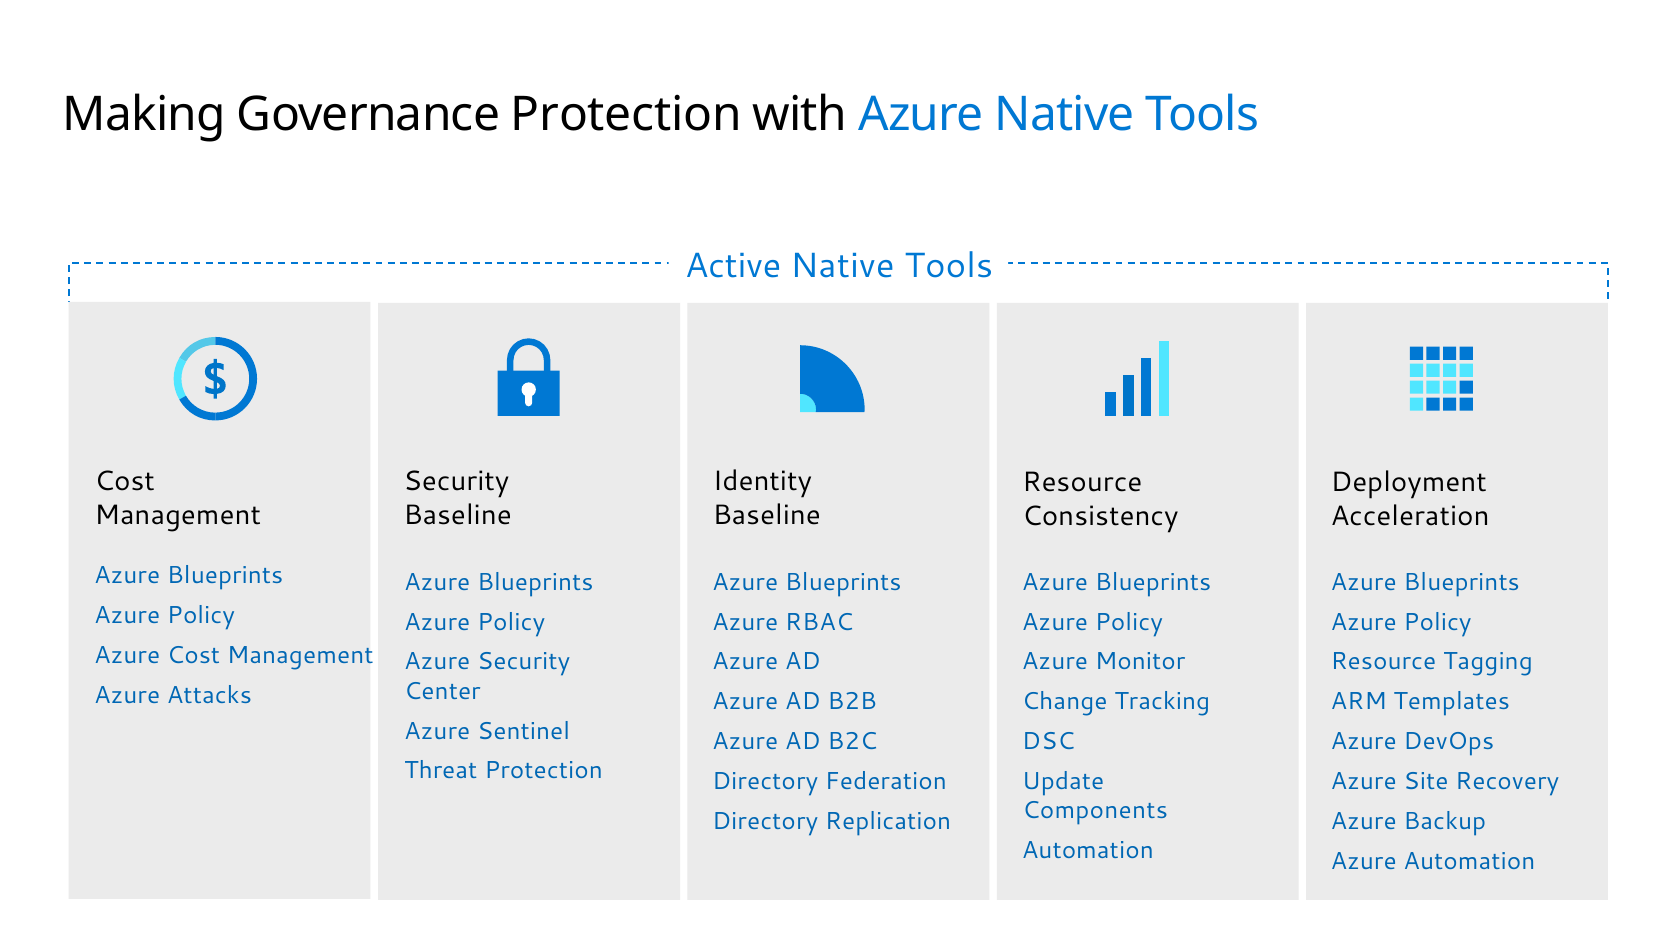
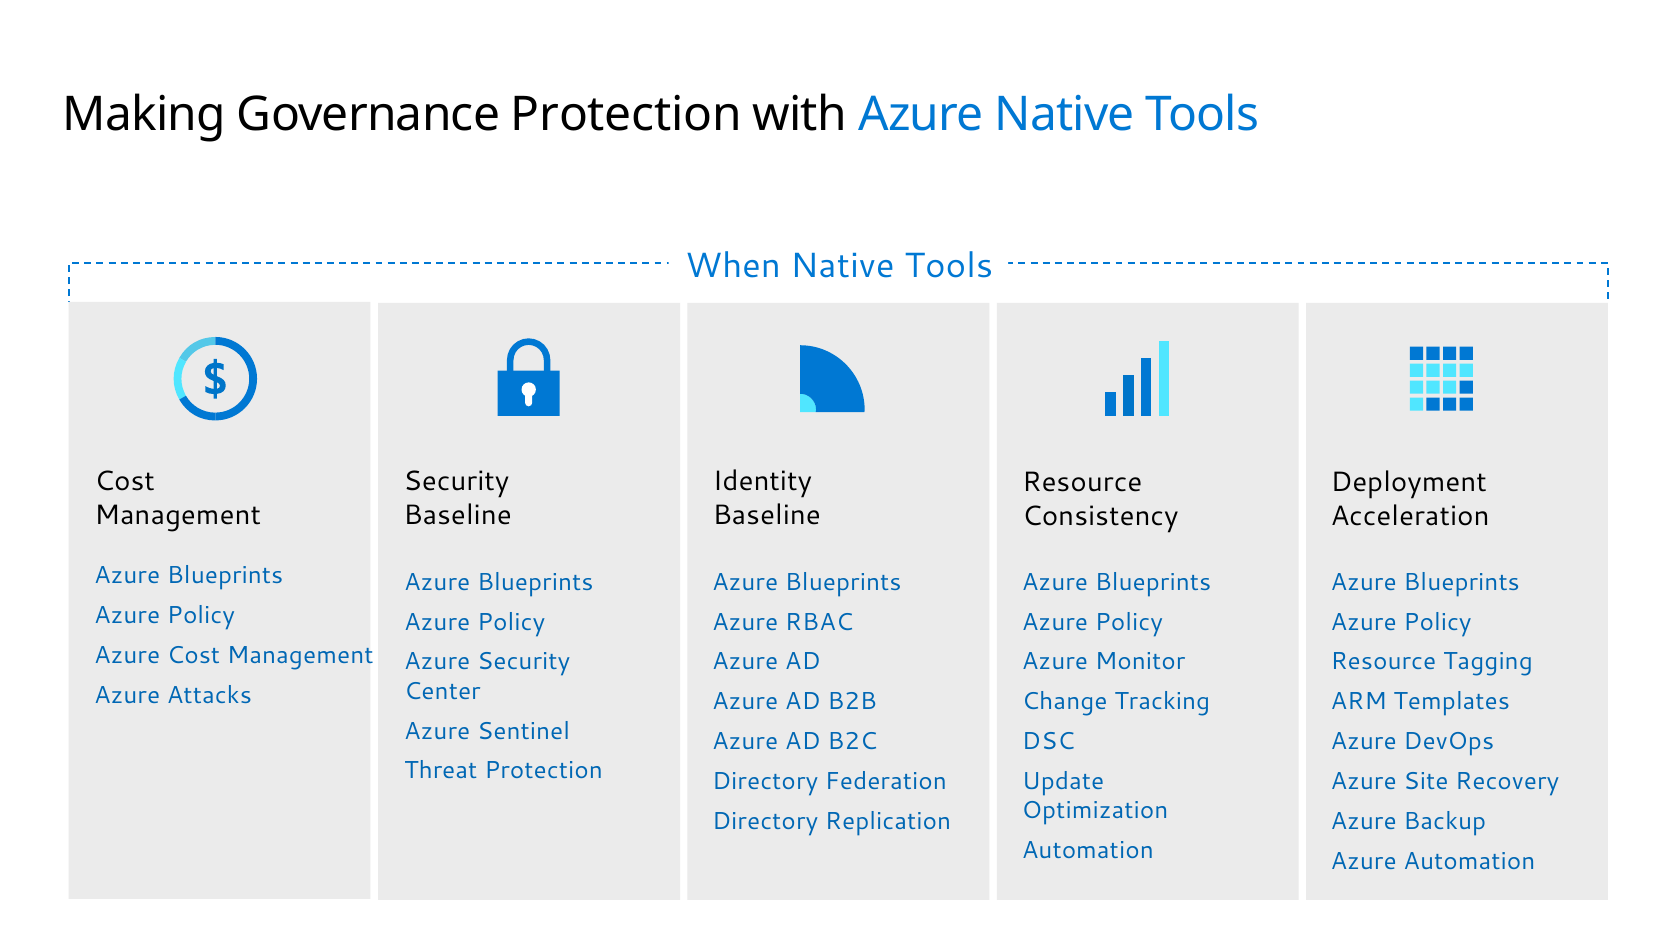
Active: Active -> When
Components: Components -> Optimization
